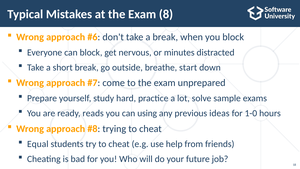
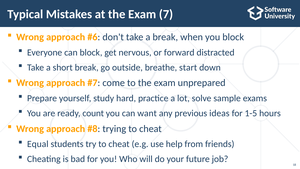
8: 8 -> 7
minutes: minutes -> forward
reads: reads -> count
using: using -> want
1-0: 1-0 -> 1-5
